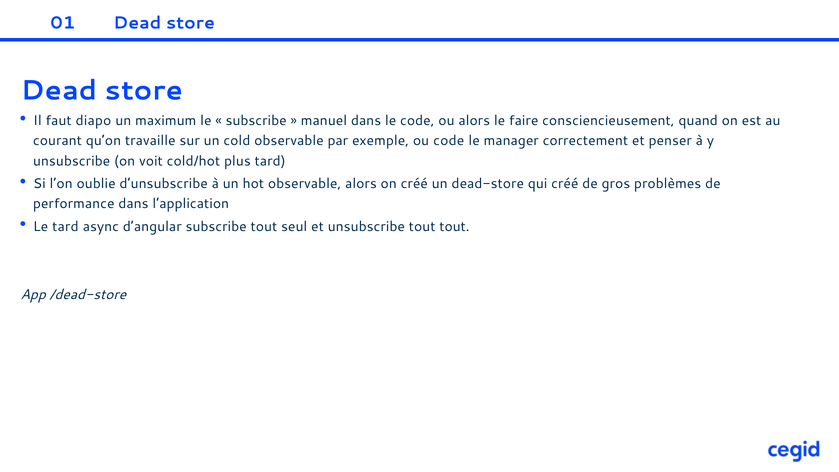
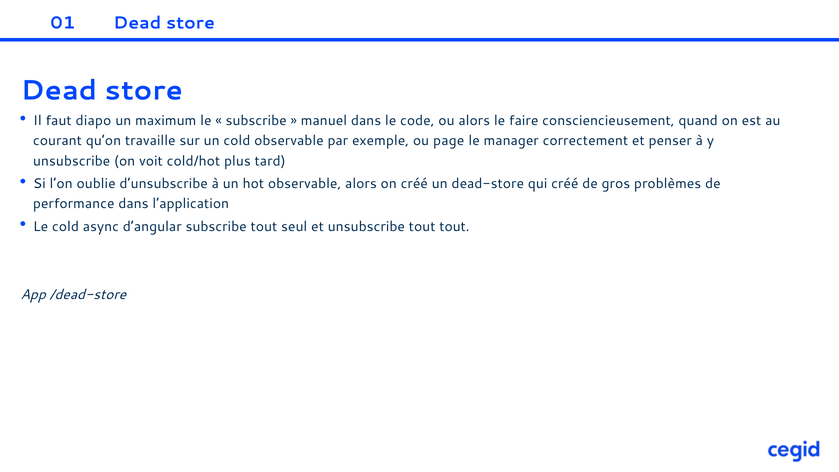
ou code: code -> page
Le tard: tard -> cold
